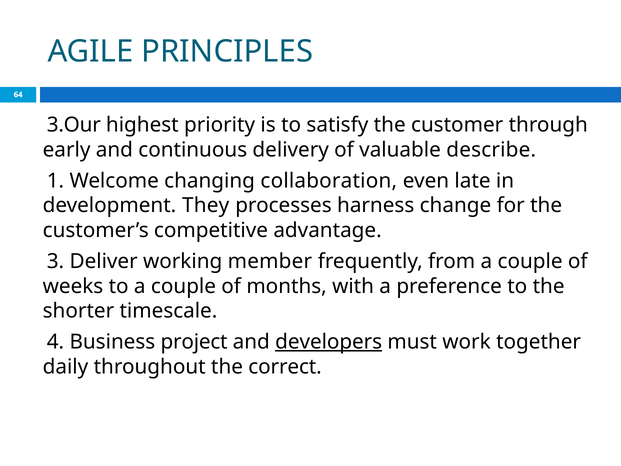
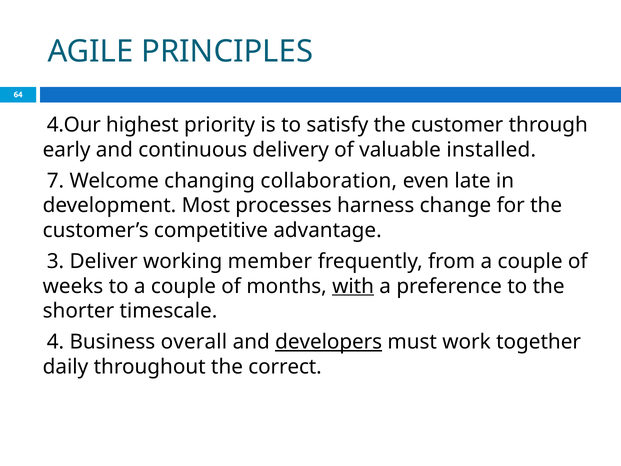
3.Our: 3.Our -> 4.Our
describe: describe -> installed
1: 1 -> 7
They: They -> Most
with underline: none -> present
project: project -> overall
